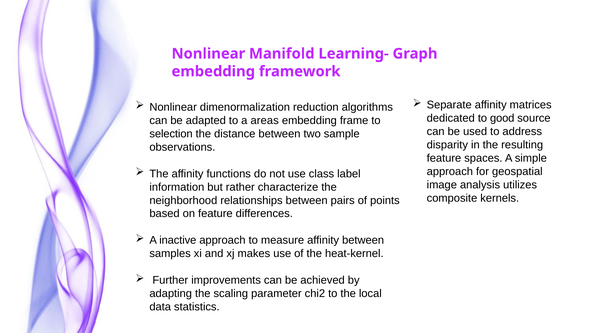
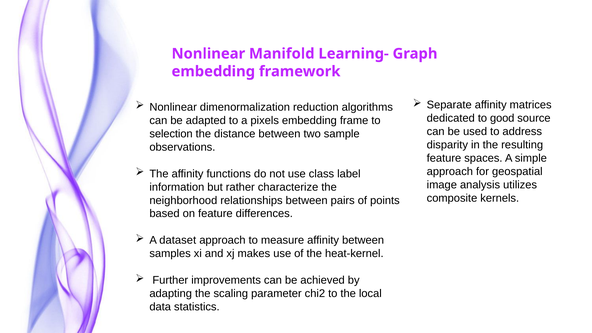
areas: areas -> pixels
inactive: inactive -> dataset
